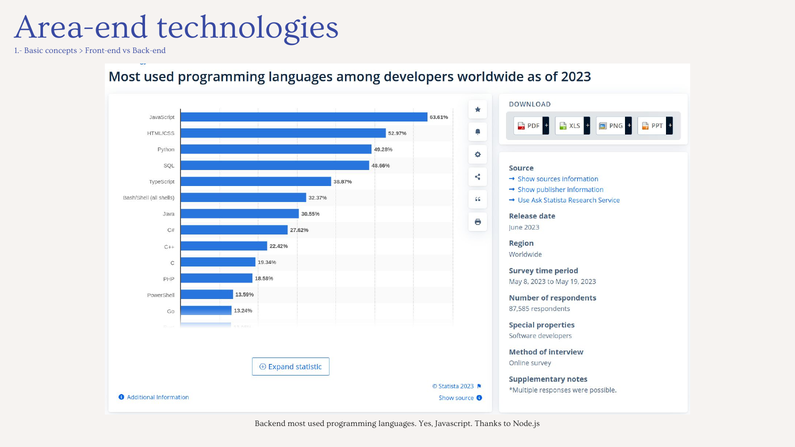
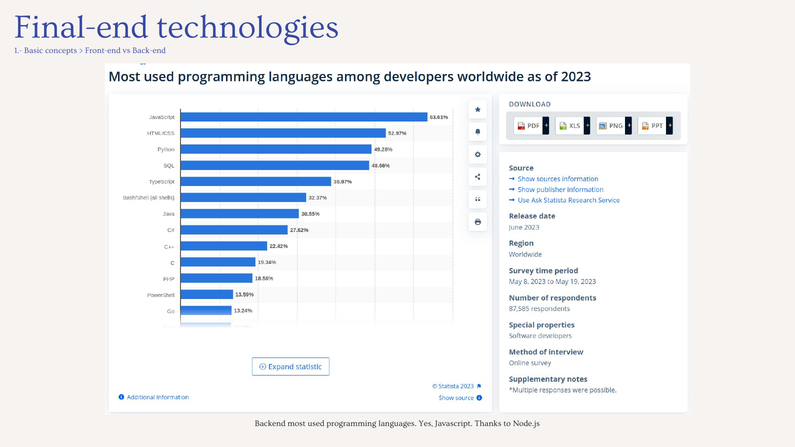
Area-end: Area-end -> Final-end
